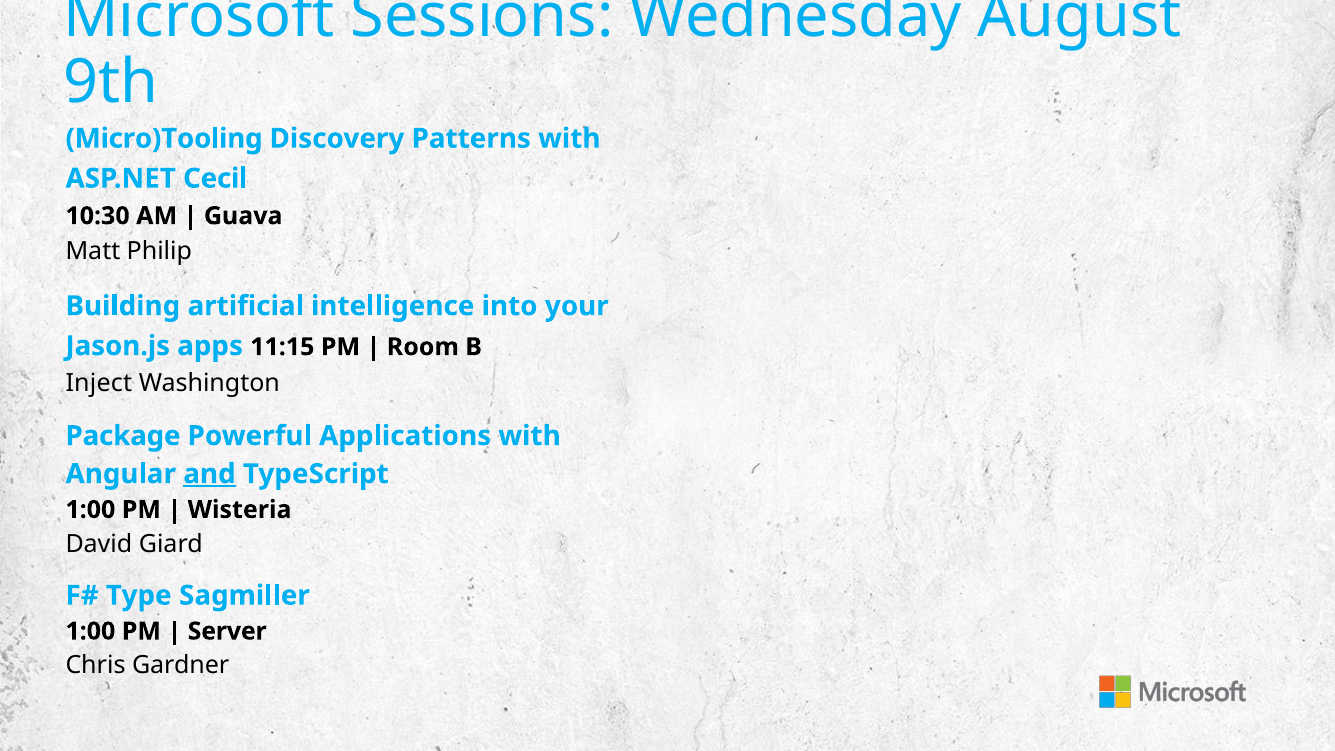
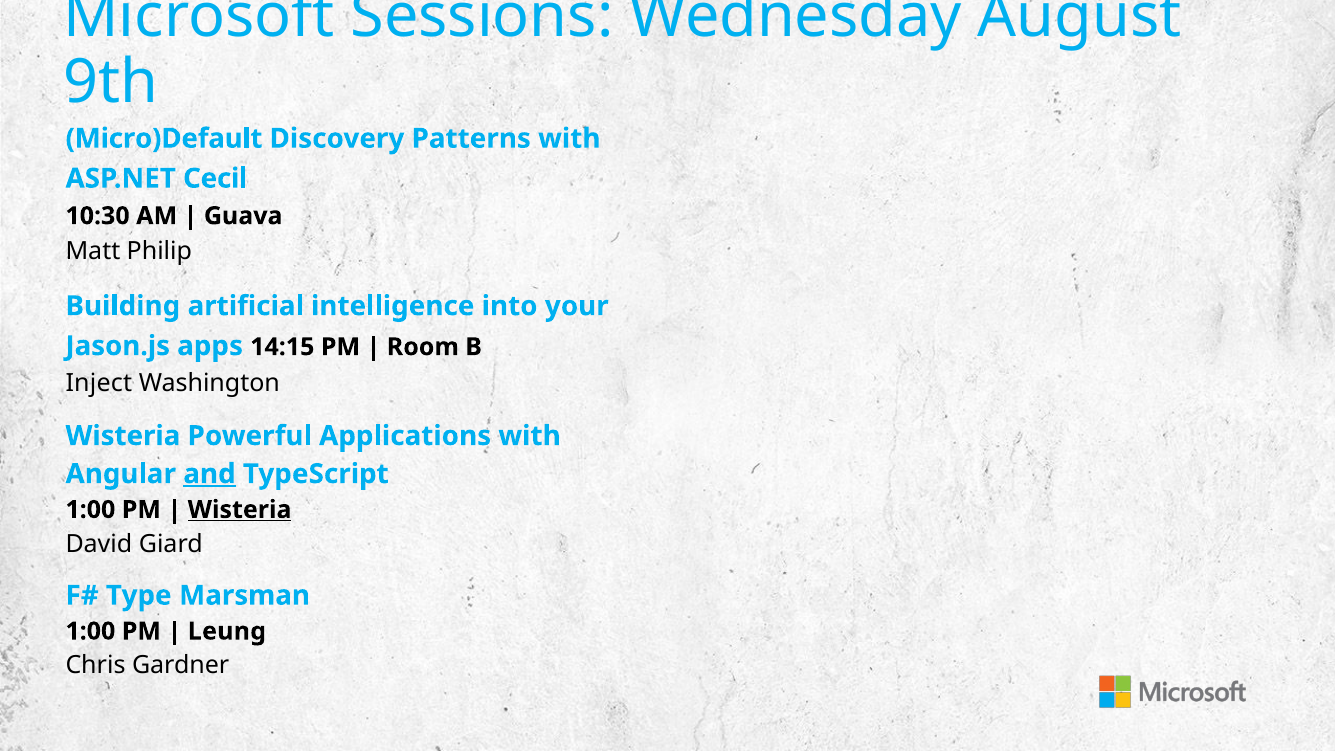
Micro)Tooling: Micro)Tooling -> Micro)Default
11:15: 11:15 -> 14:15
Package at (123, 436): Package -> Wisteria
Wisteria at (240, 510) underline: none -> present
Sagmiller: Sagmiller -> Marsman
Server: Server -> Leung
